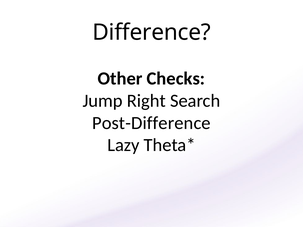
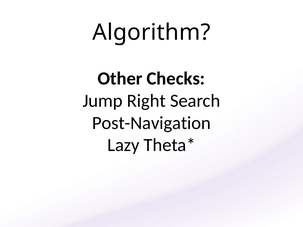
Difference: Difference -> Algorithm
Post-Difference: Post-Difference -> Post-Navigation
